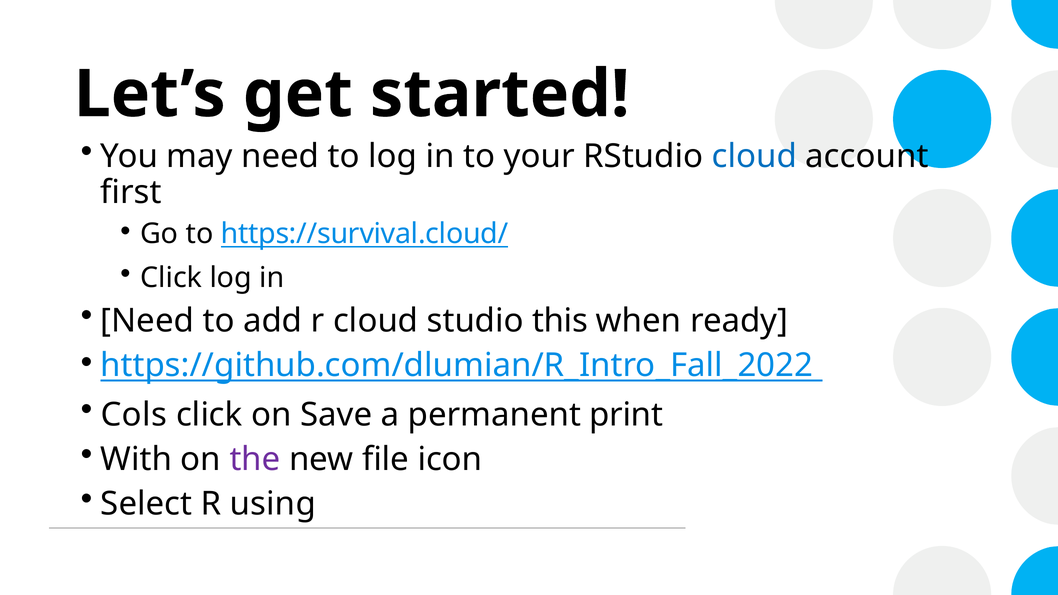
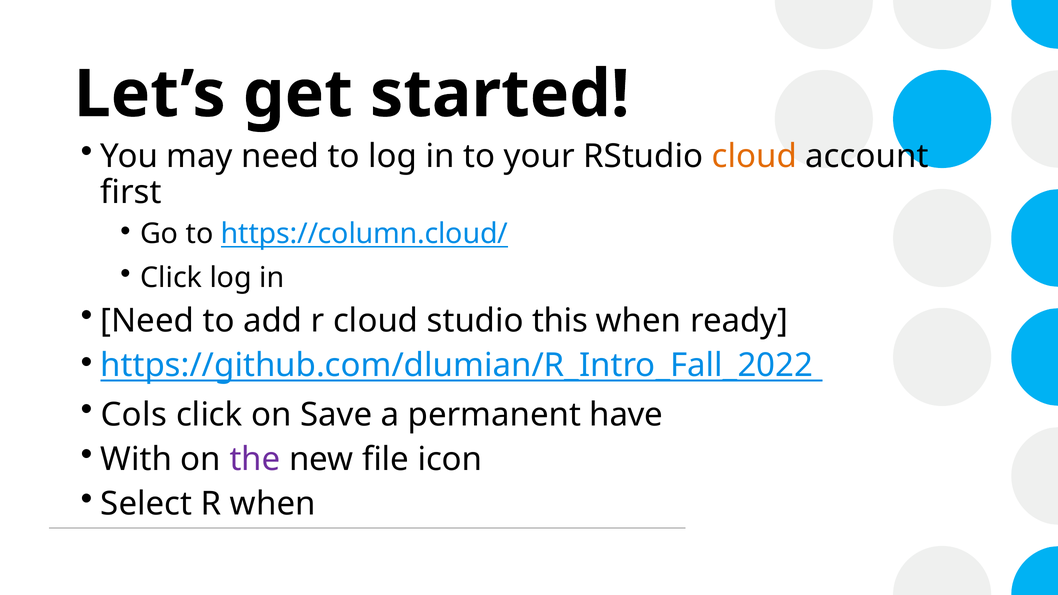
cloud at (754, 156) colour: blue -> orange
https://survival.cloud/: https://survival.cloud/ -> https://column.cloud/
print: print -> have
R using: using -> when
